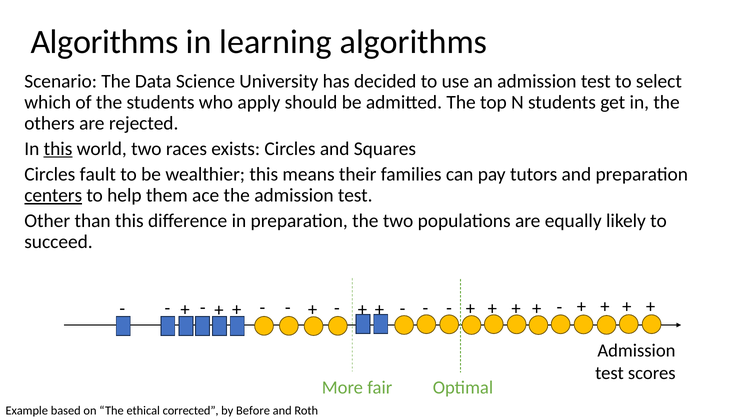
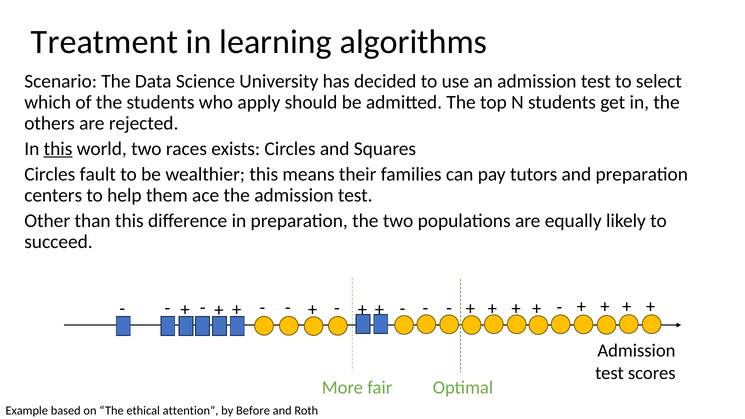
Algorithms at (105, 42): Algorithms -> Treatment
centers underline: present -> none
corrected: corrected -> attention
